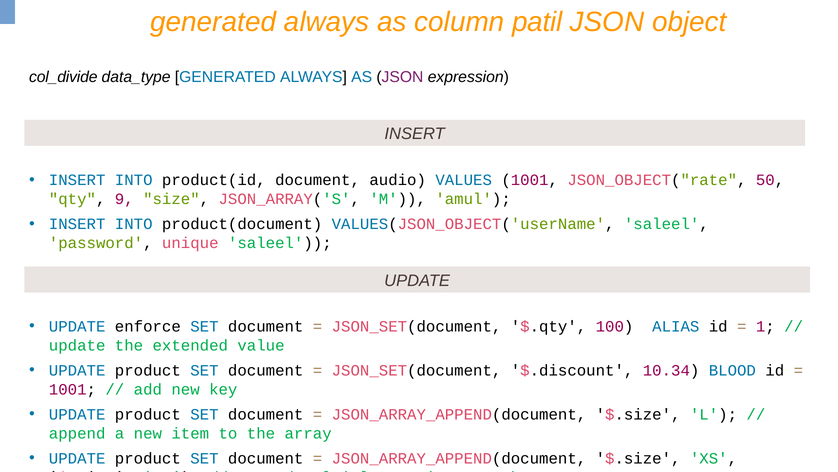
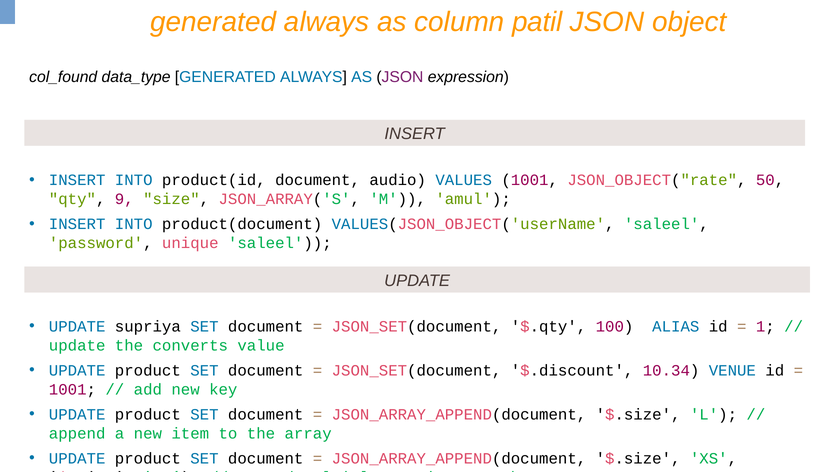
col_divide: col_divide -> col_found
enforce: enforce -> supriya
extended: extended -> converts
BLOOD: BLOOD -> VENUE
